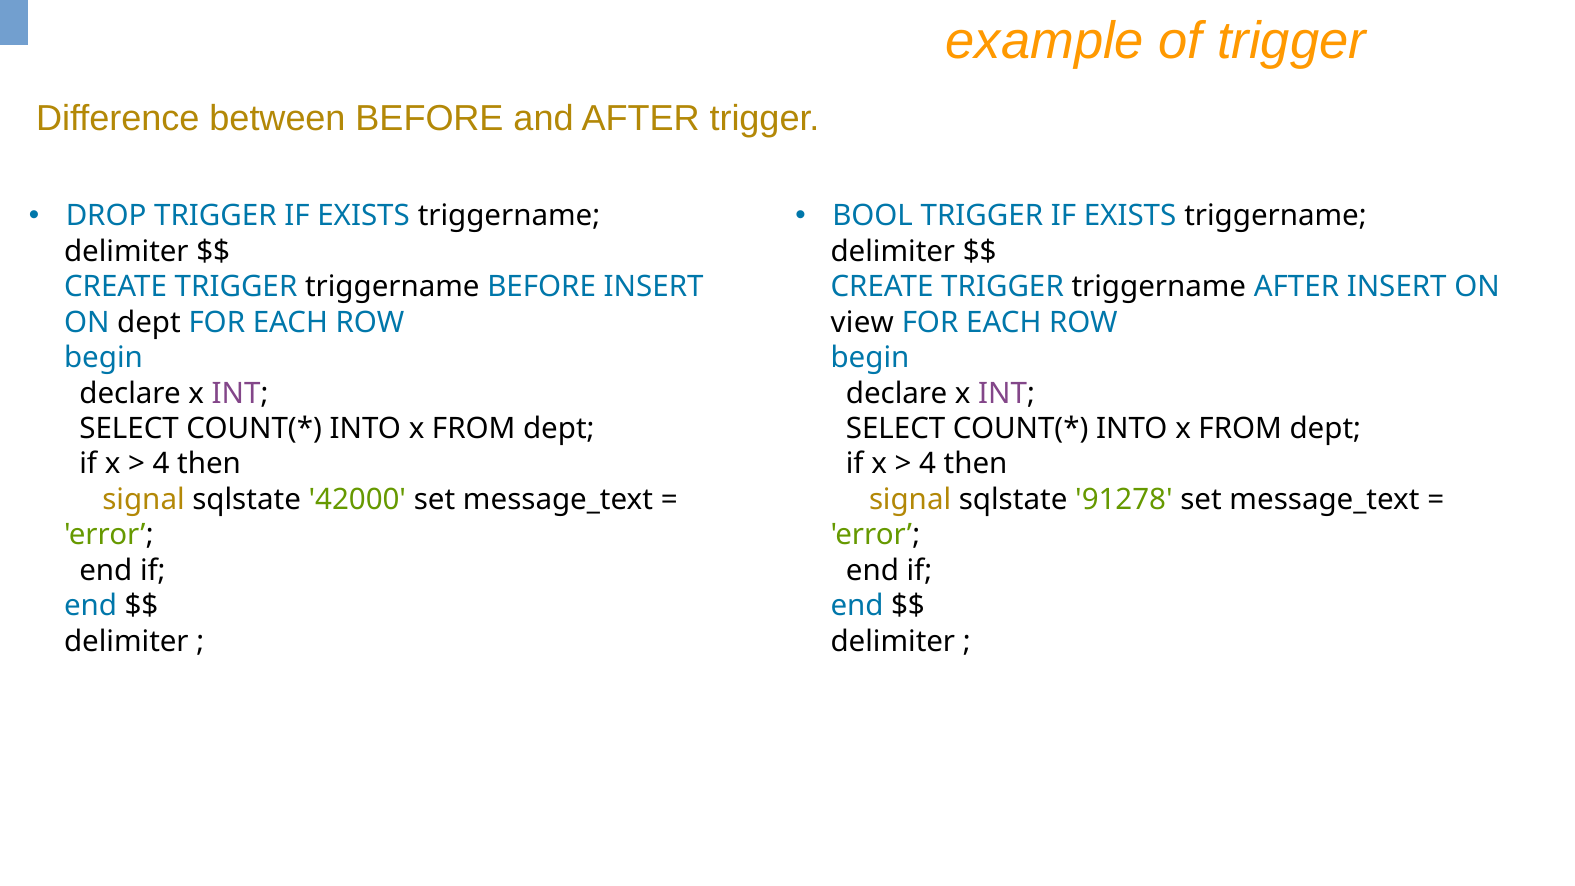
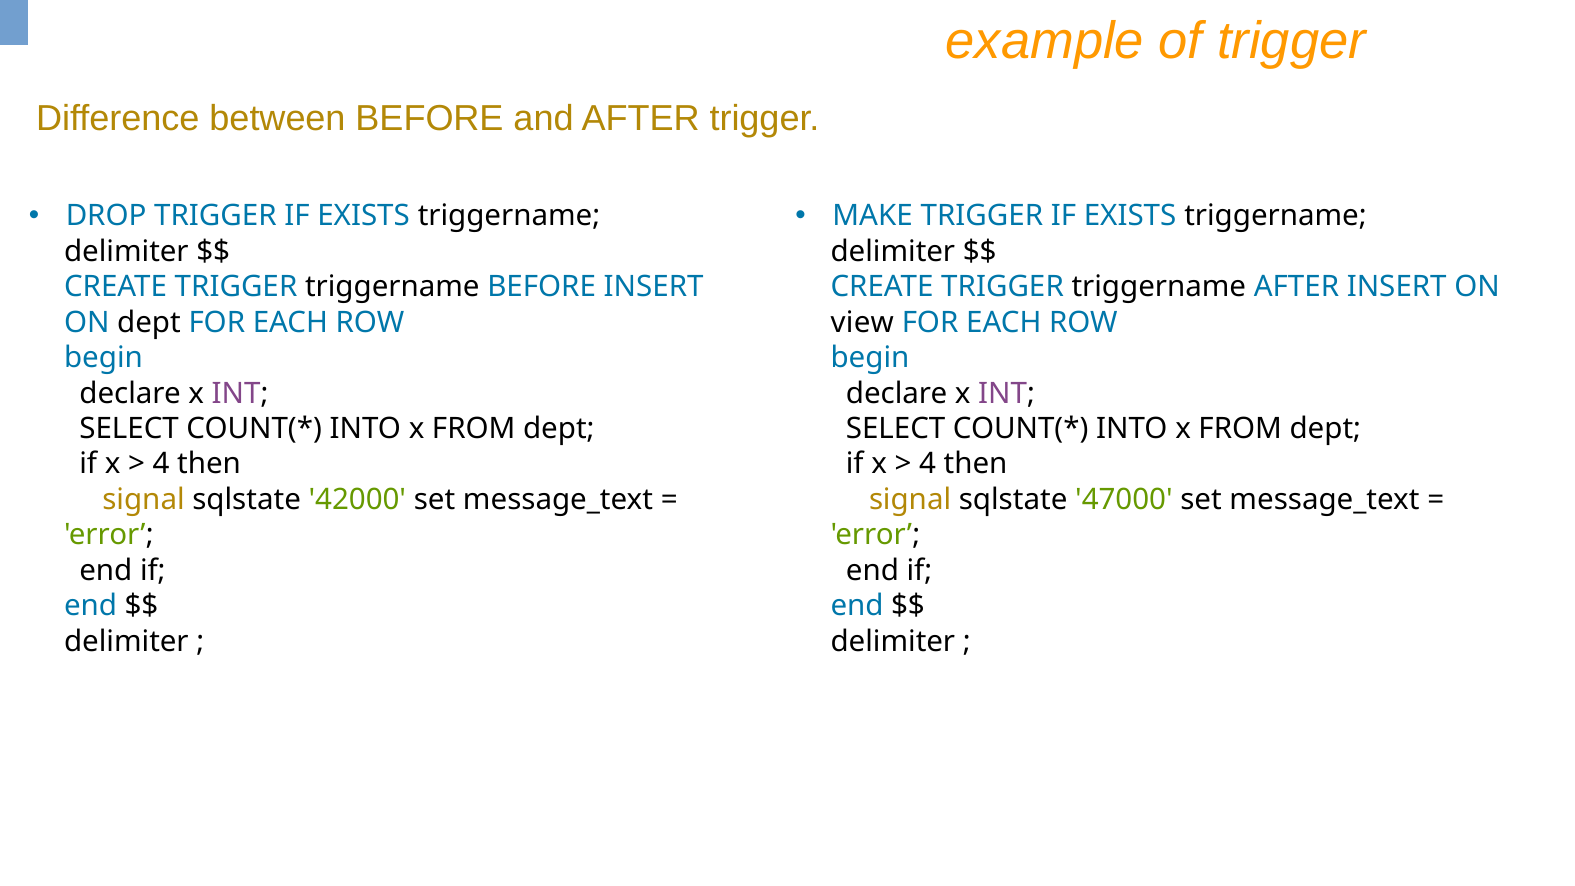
BOOL: BOOL -> MAKE
91278: 91278 -> 47000
